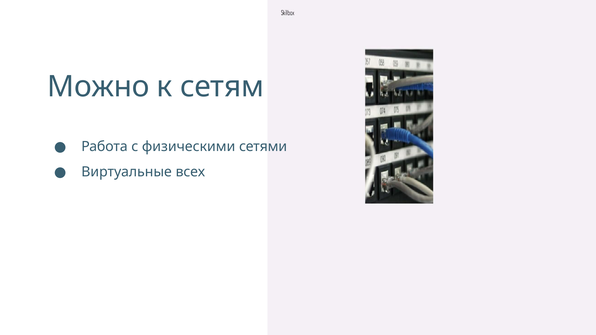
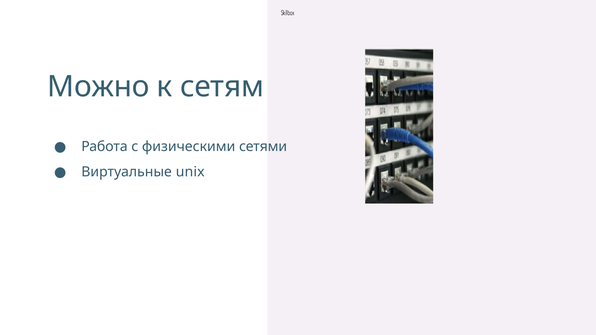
всех: всех -> unix
